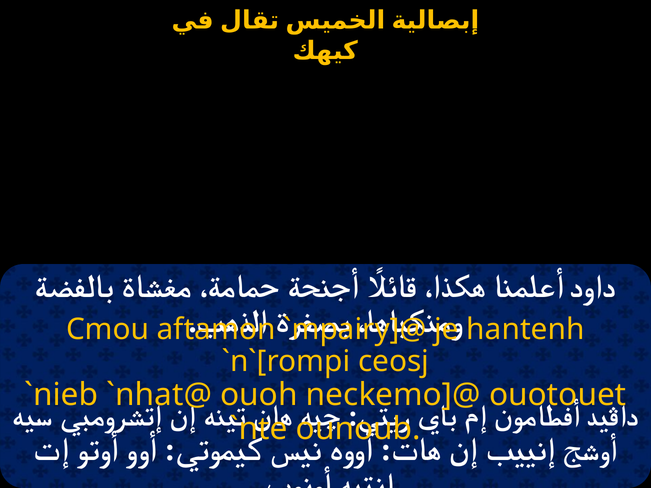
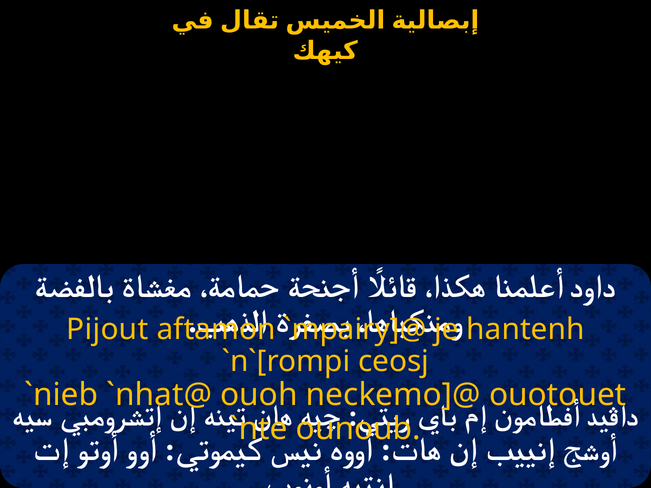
Cmou: Cmou -> Pijout
